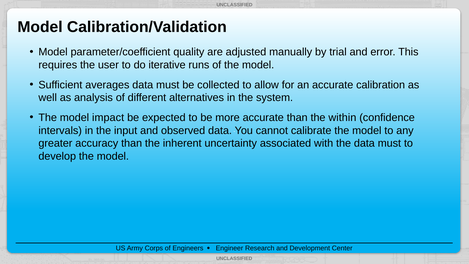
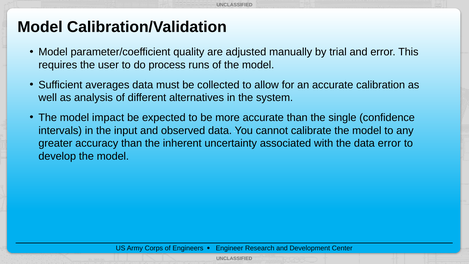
iterative: iterative -> process
within: within -> single
the data must: must -> error
